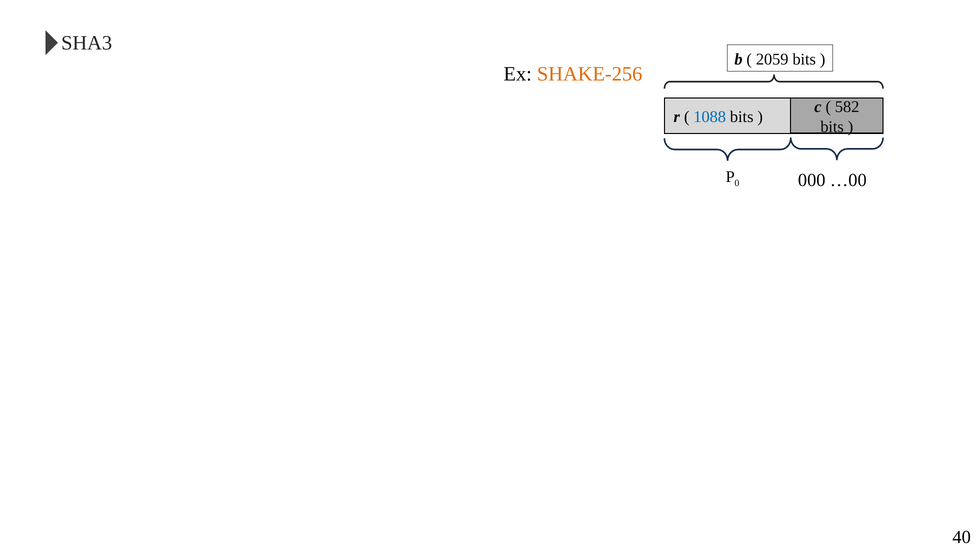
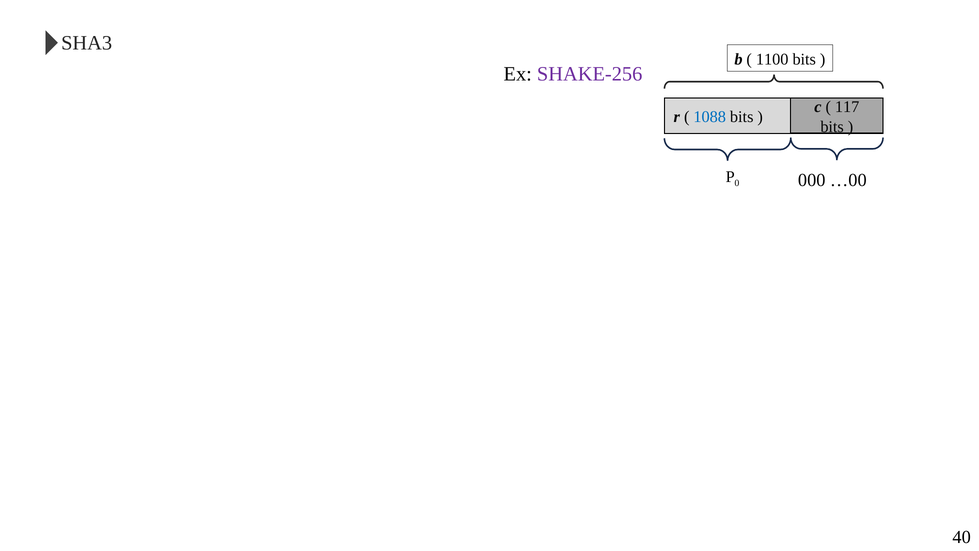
2059: 2059 -> 1100
SHAKE-256 colour: orange -> purple
582: 582 -> 117
